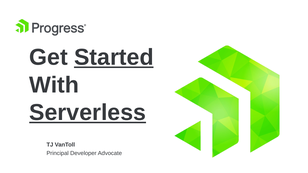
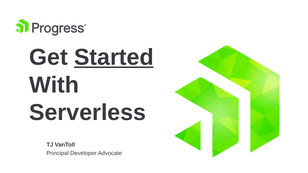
Serverless underline: present -> none
